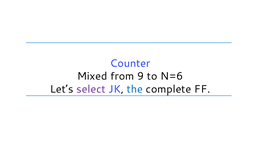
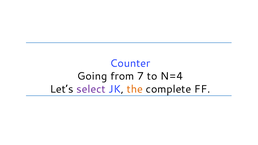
Mixed: Mixed -> Going
9: 9 -> 7
N=6: N=6 -> N=4
the colour: blue -> orange
